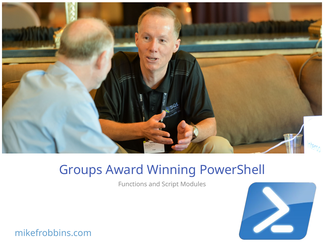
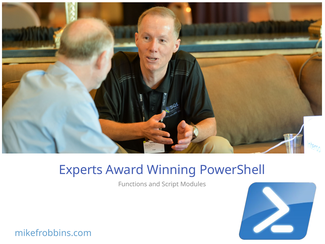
Groups: Groups -> Experts
